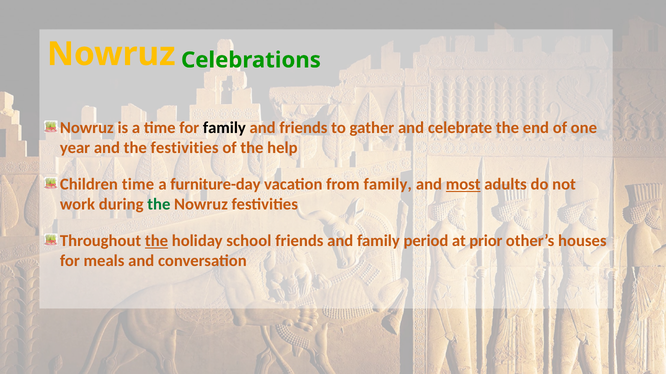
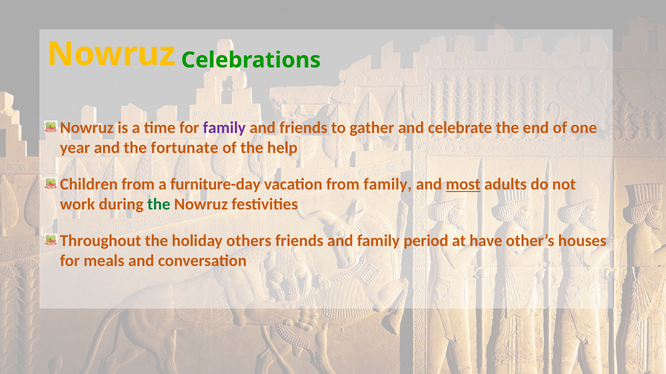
family at (224, 128) colour: black -> purple
the festivities: festivities -> fortunate
Children time: time -> from
the at (157, 241) underline: present -> none
school: school -> others
prior: prior -> have
